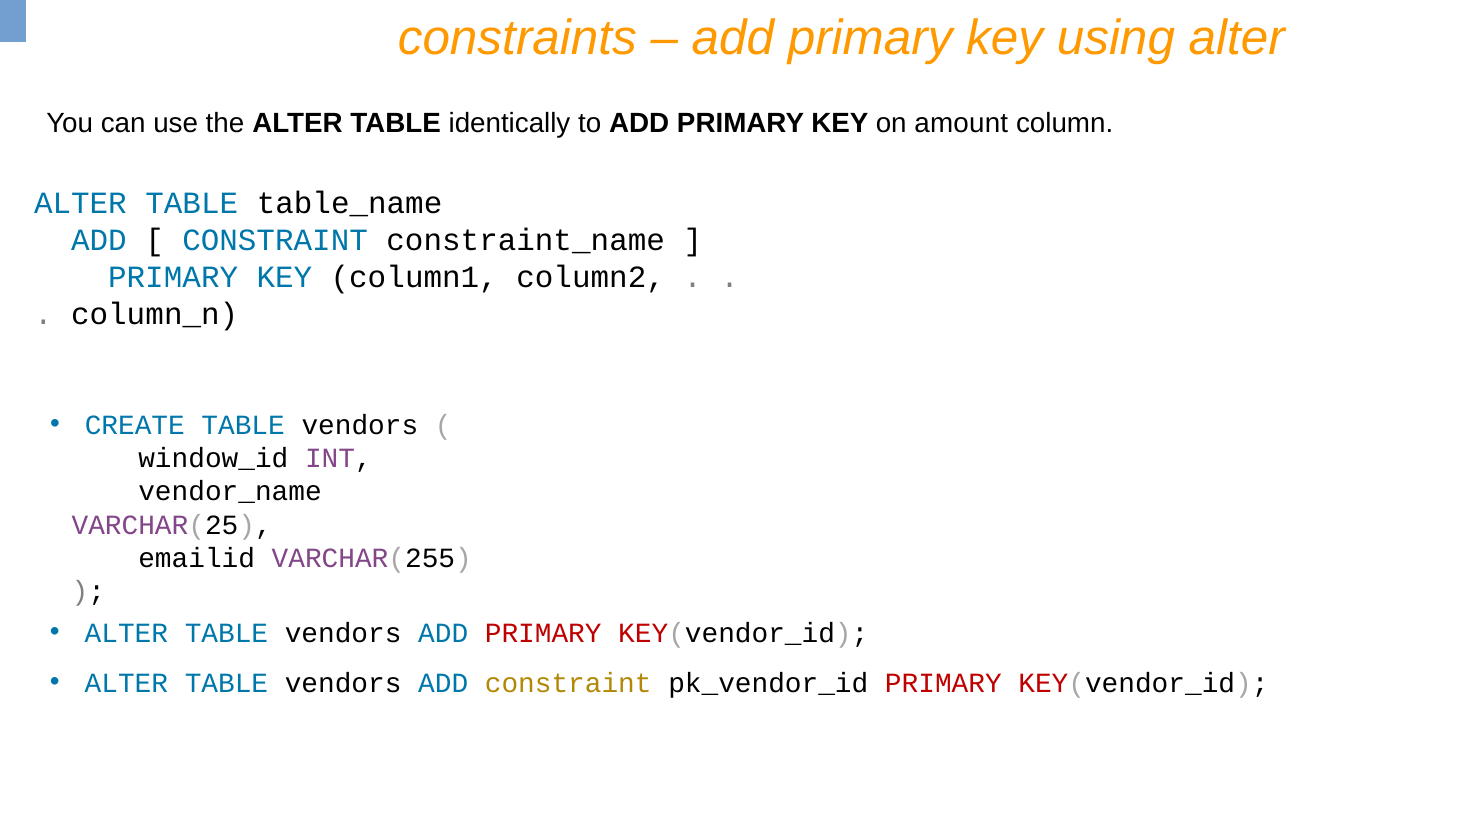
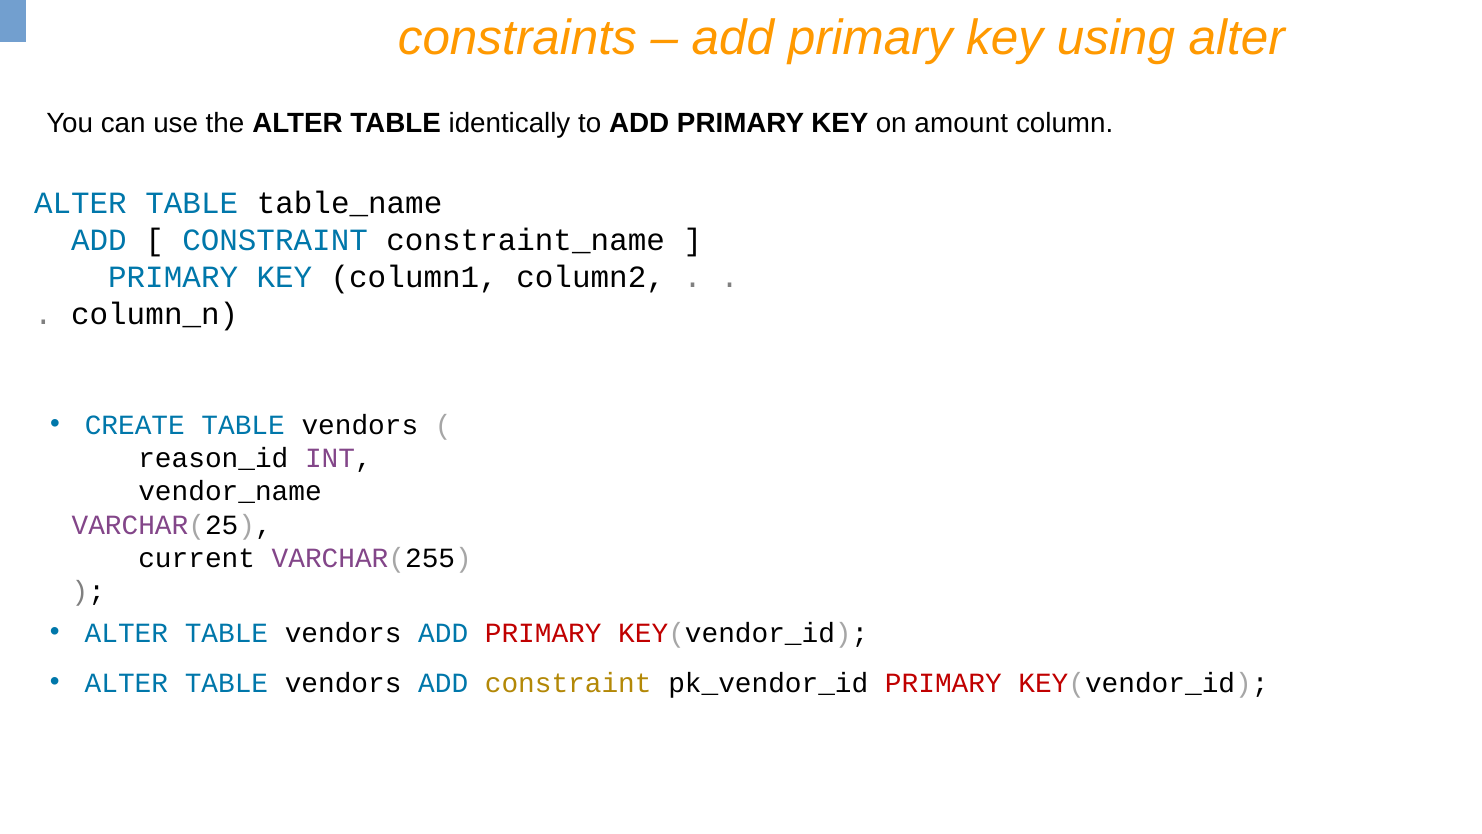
window_id: window_id -> reason_id
emailid: emailid -> current
